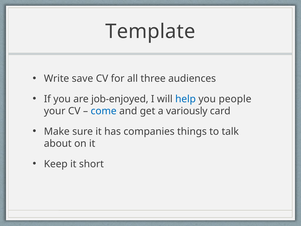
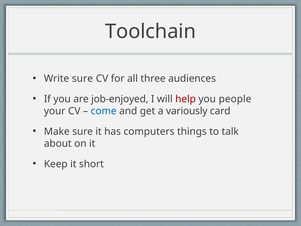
Template: Template -> Toolchain
Write save: save -> sure
help colour: blue -> red
companies: companies -> computers
